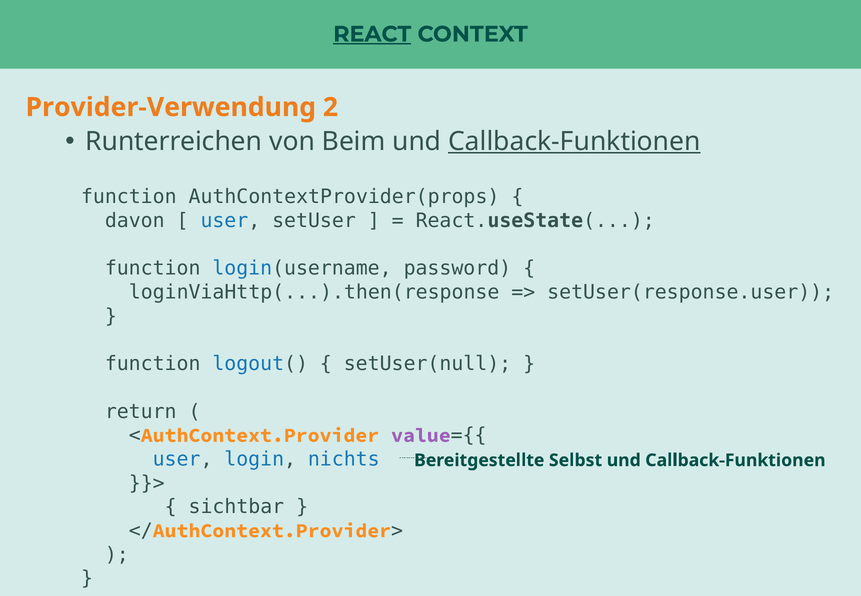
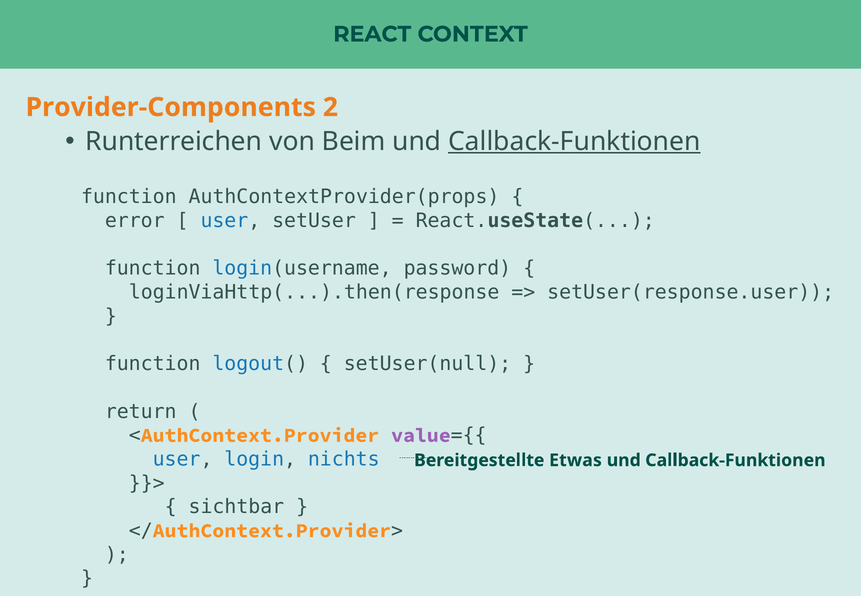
REACT underline: present -> none
Provider-Verwendung: Provider-Verwendung -> Provider-Components
davon: davon -> error
Selbst: Selbst -> Etwas
